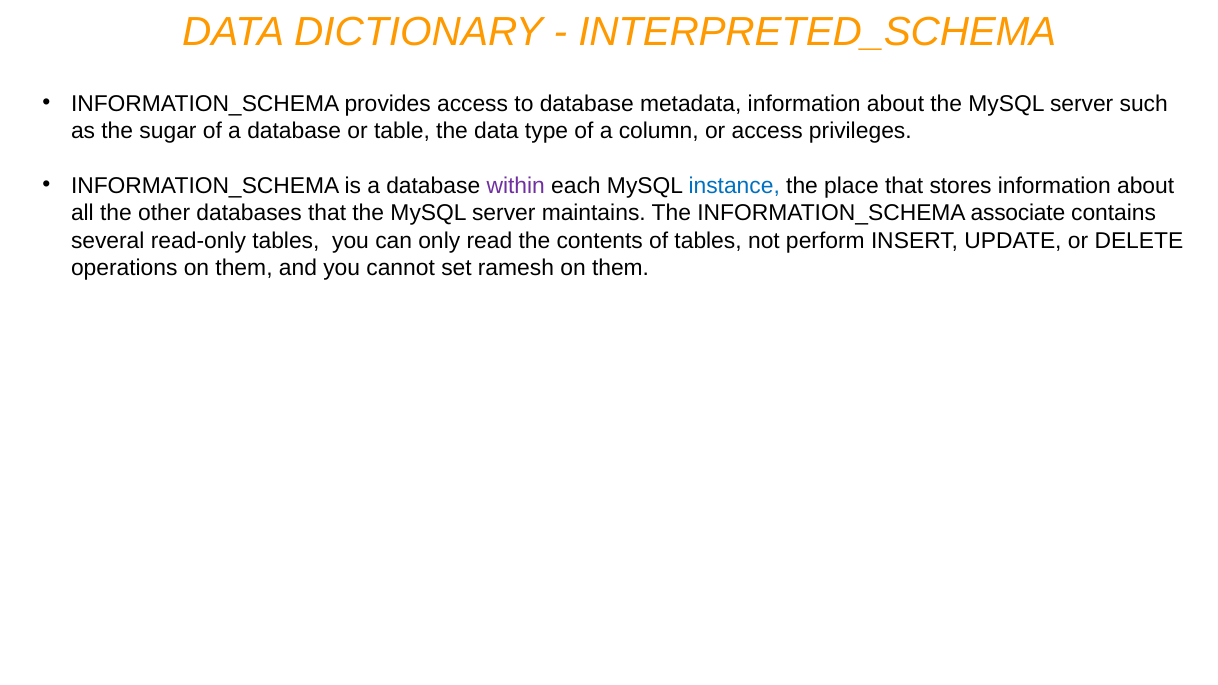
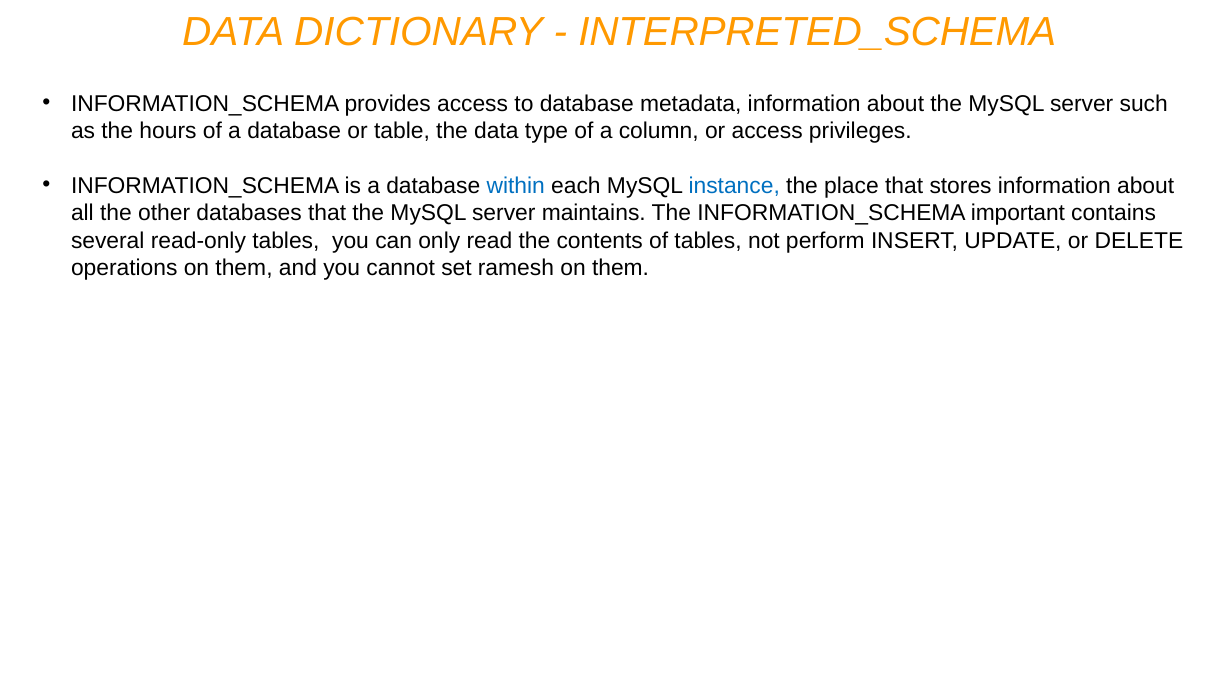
sugar: sugar -> hours
within colour: purple -> blue
associate: associate -> important
